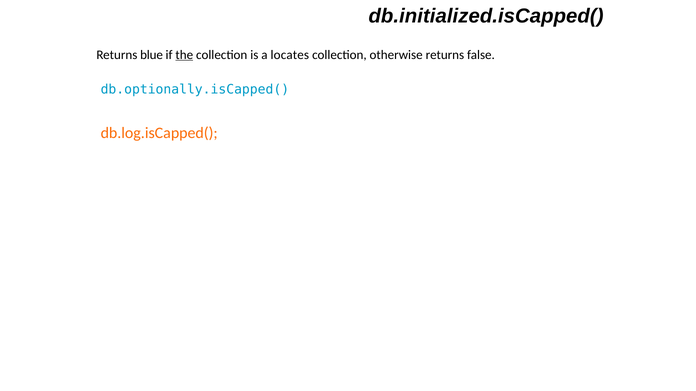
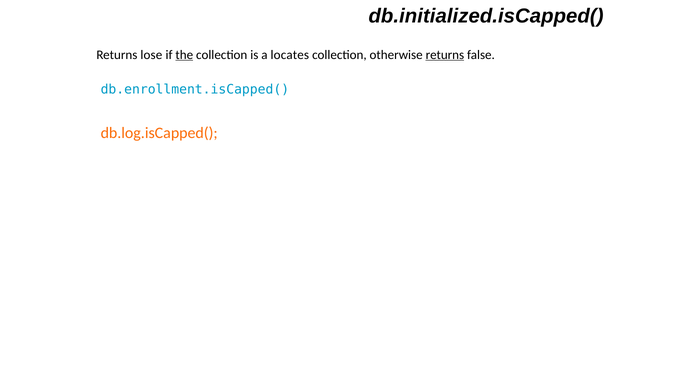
blue: blue -> lose
returns at (445, 55) underline: none -> present
db.optionally.isCapped(: db.optionally.isCapped( -> db.enrollment.isCapped(
